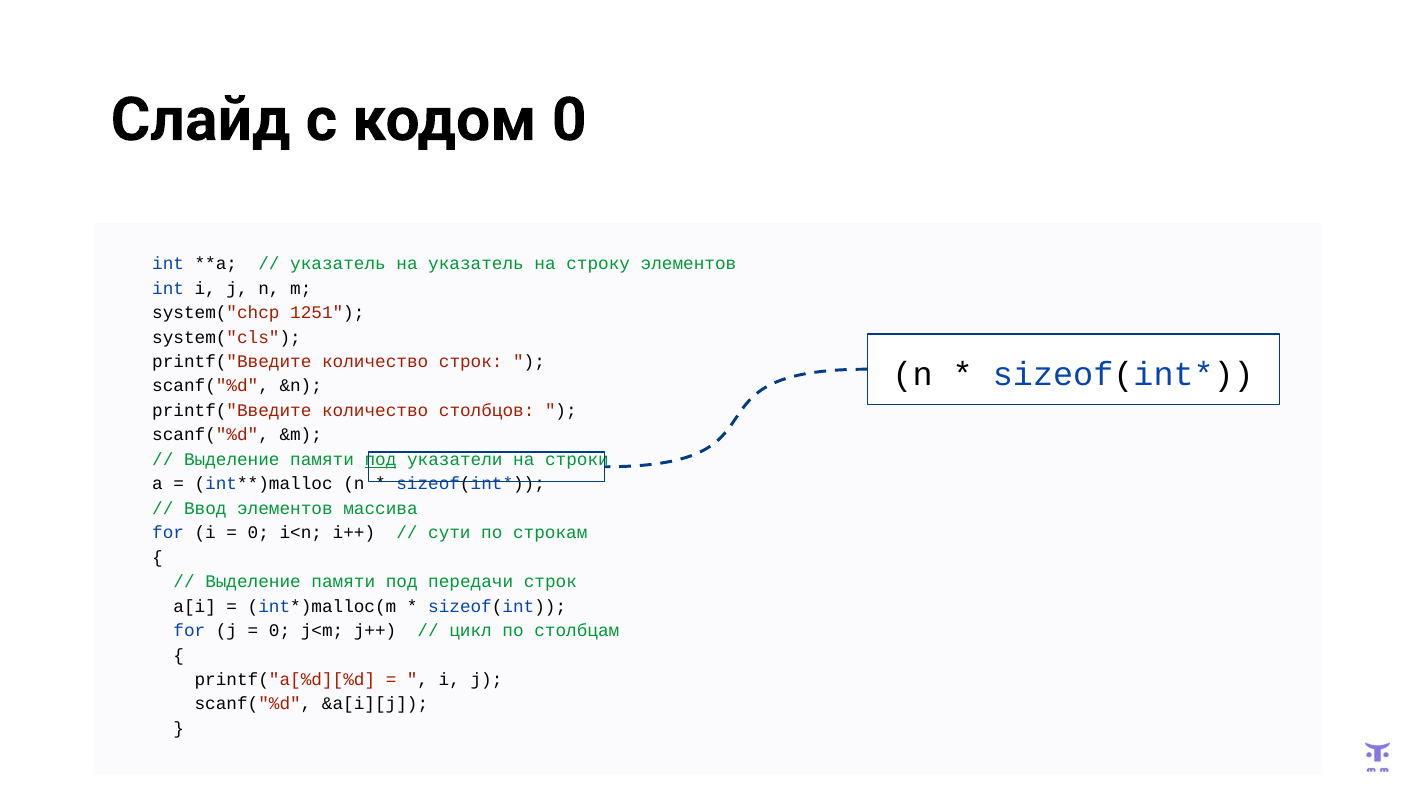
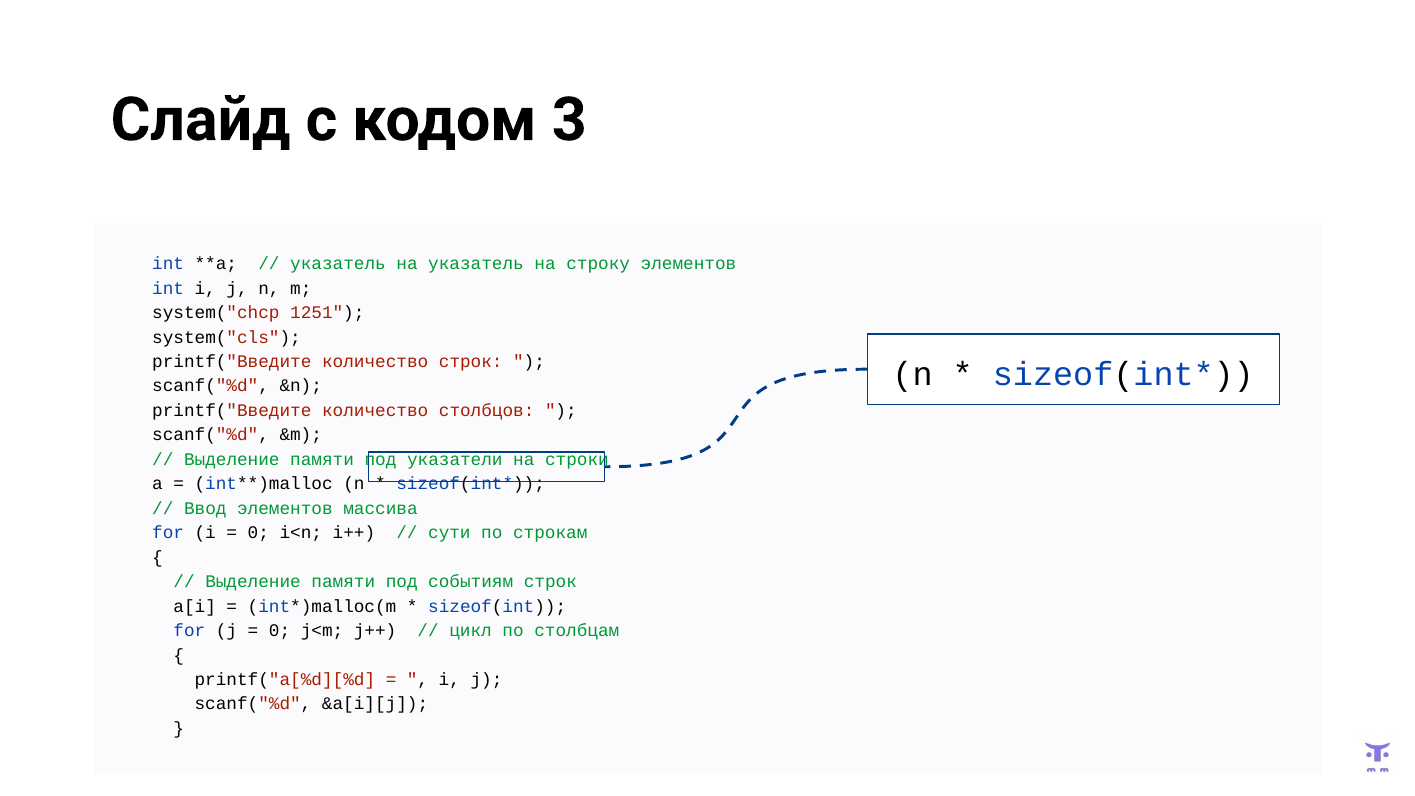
кодом 0: 0 -> 3
под at (380, 459) underline: present -> none
передачи: передачи -> событиям
